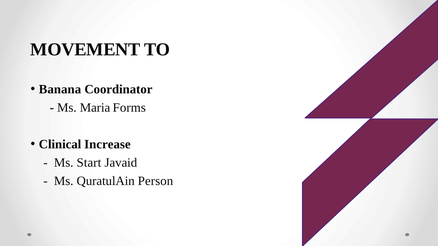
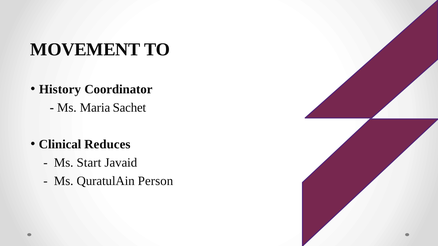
Banana: Banana -> History
Forms: Forms -> Sachet
Increase: Increase -> Reduces
